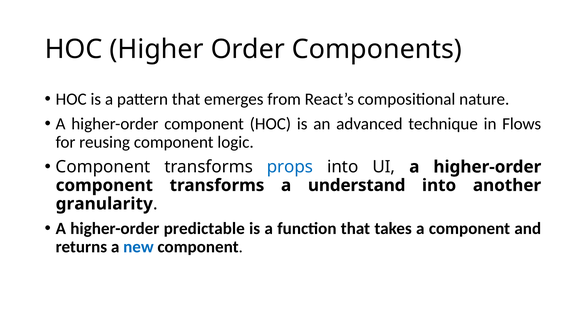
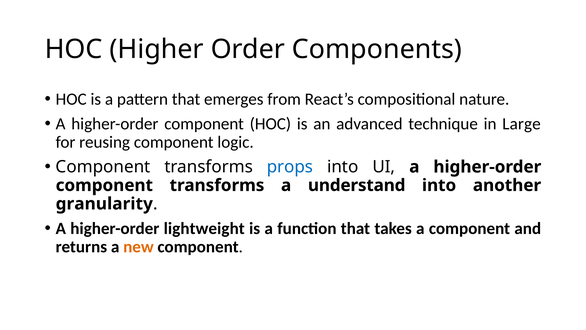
Flows: Flows -> Large
predictable: predictable -> lightweight
new colour: blue -> orange
